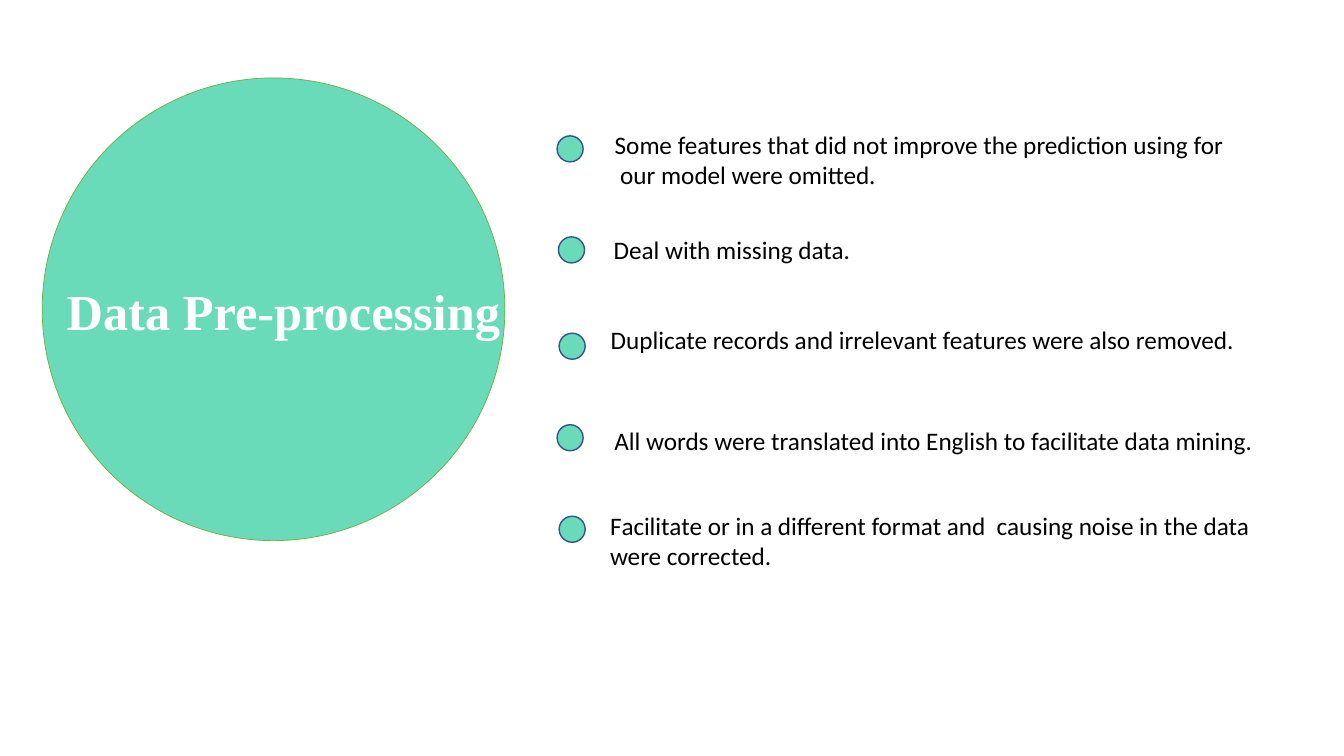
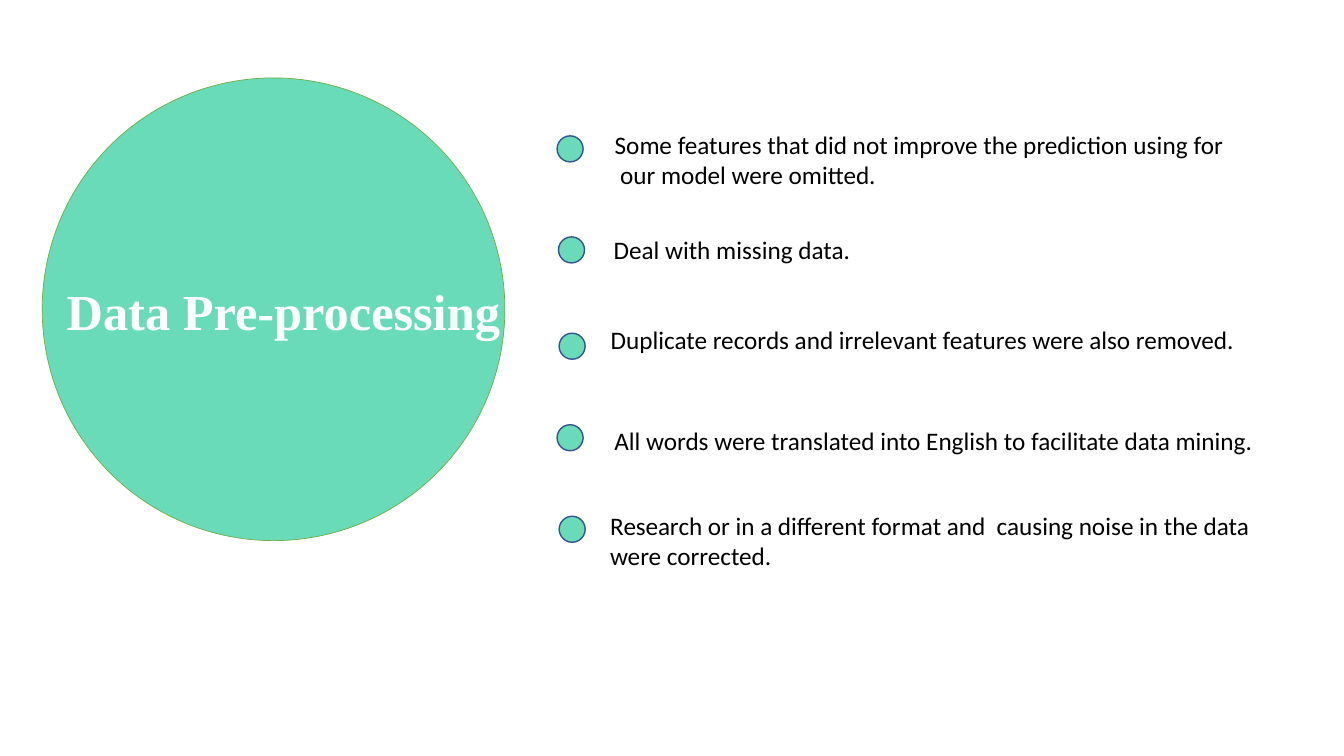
Facilitate at (656, 527): Facilitate -> Research
